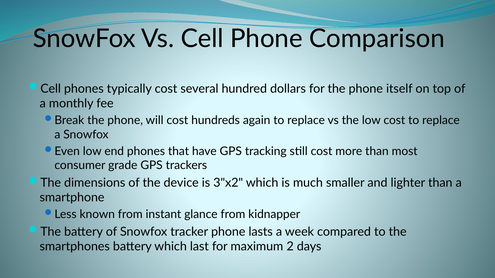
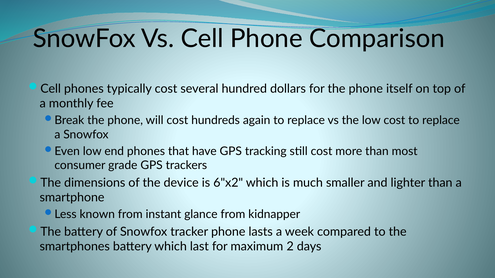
3"x2: 3"x2 -> 6"x2
